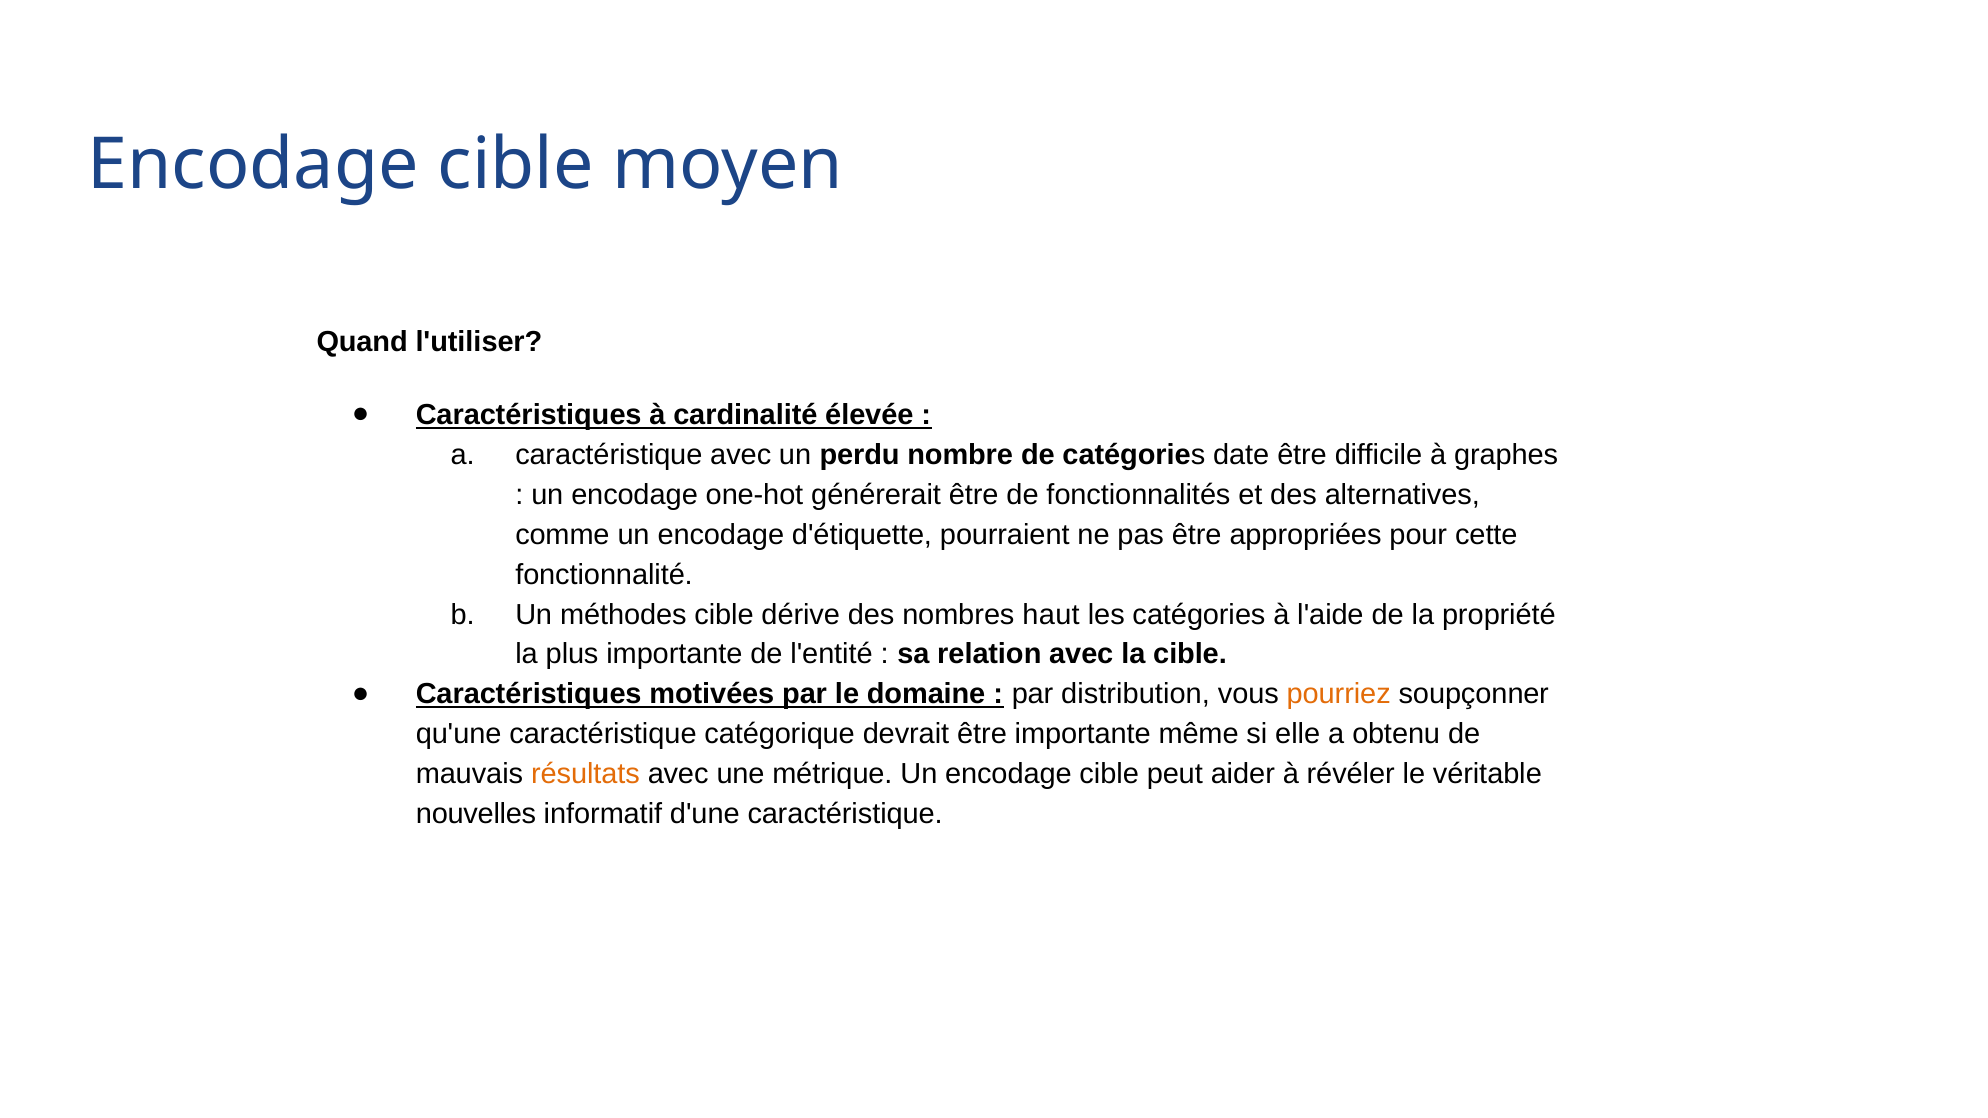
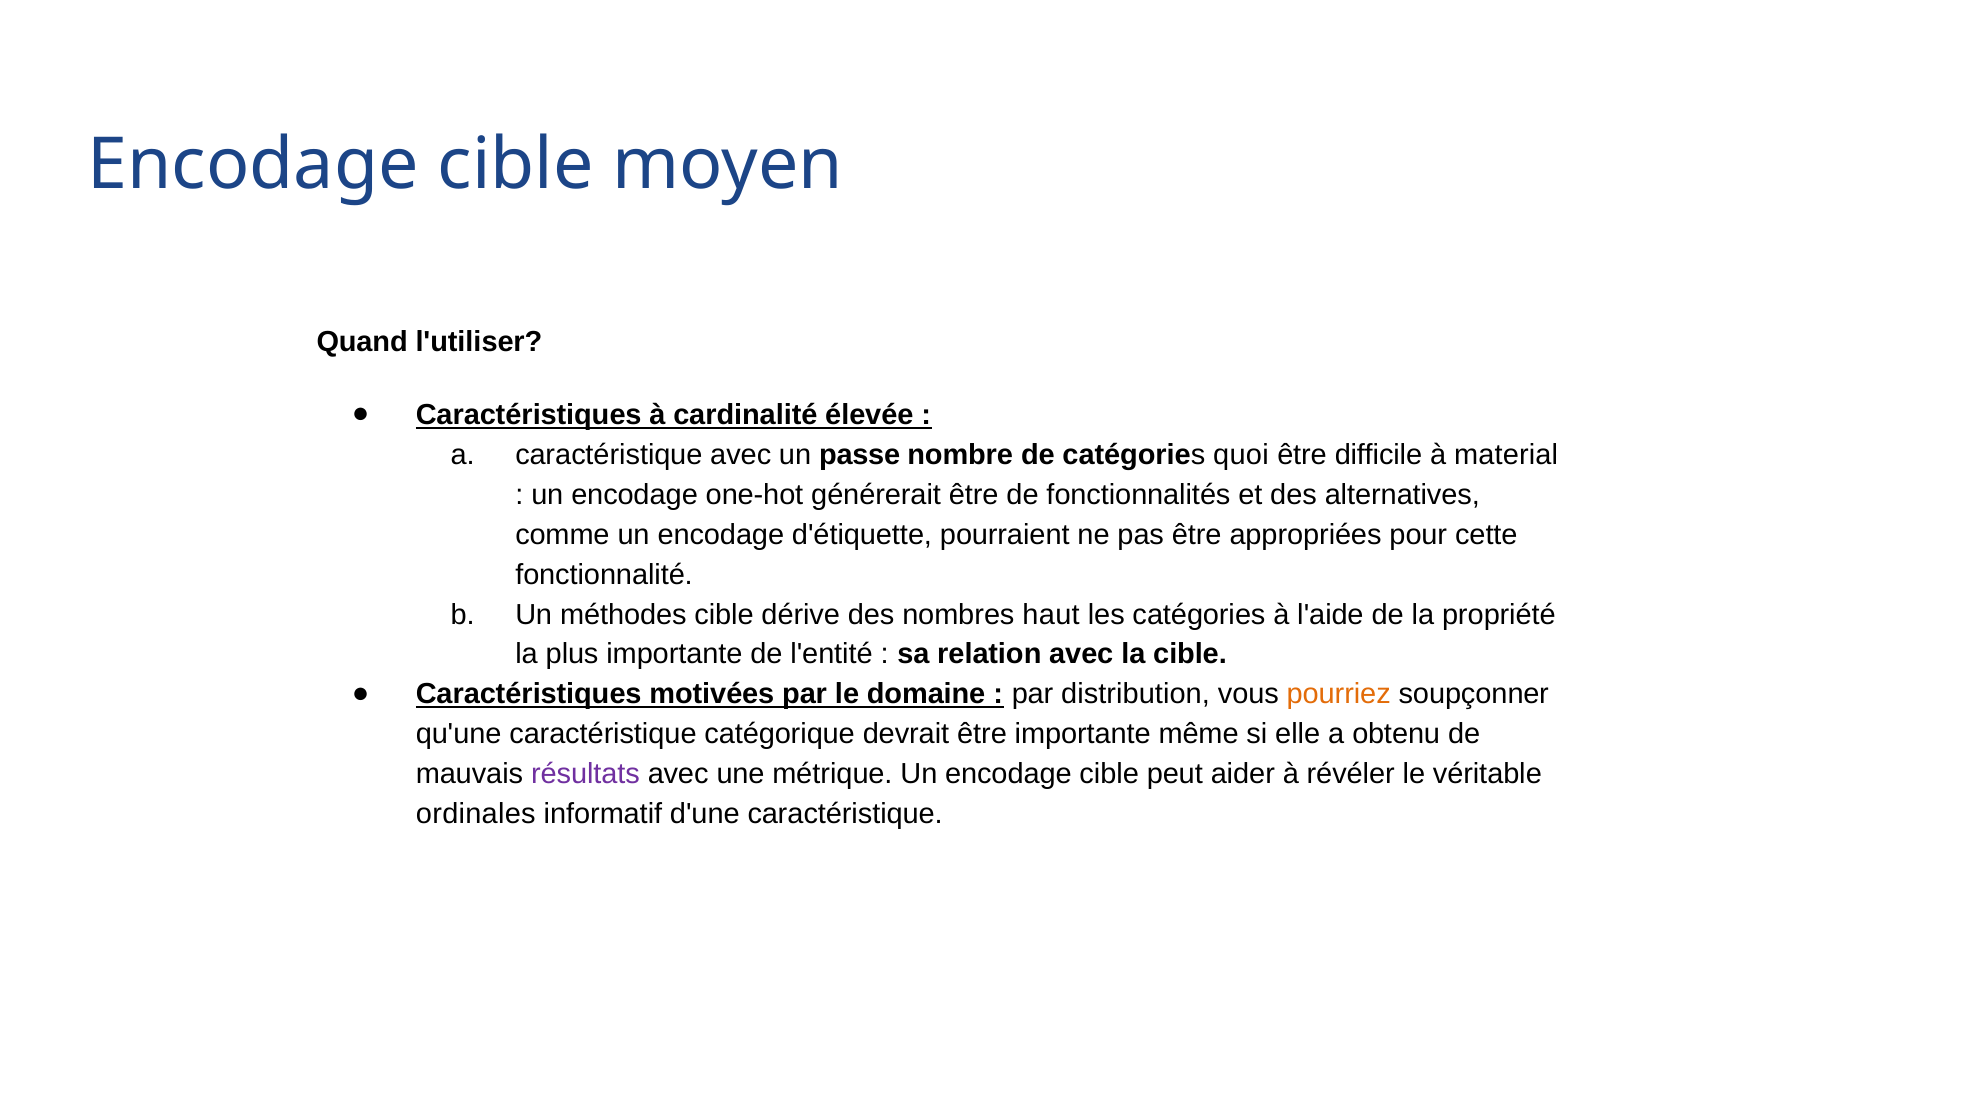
perdu: perdu -> passe
date: date -> quoi
graphes: graphes -> material
résultats colour: orange -> purple
nouvelles: nouvelles -> ordinales
